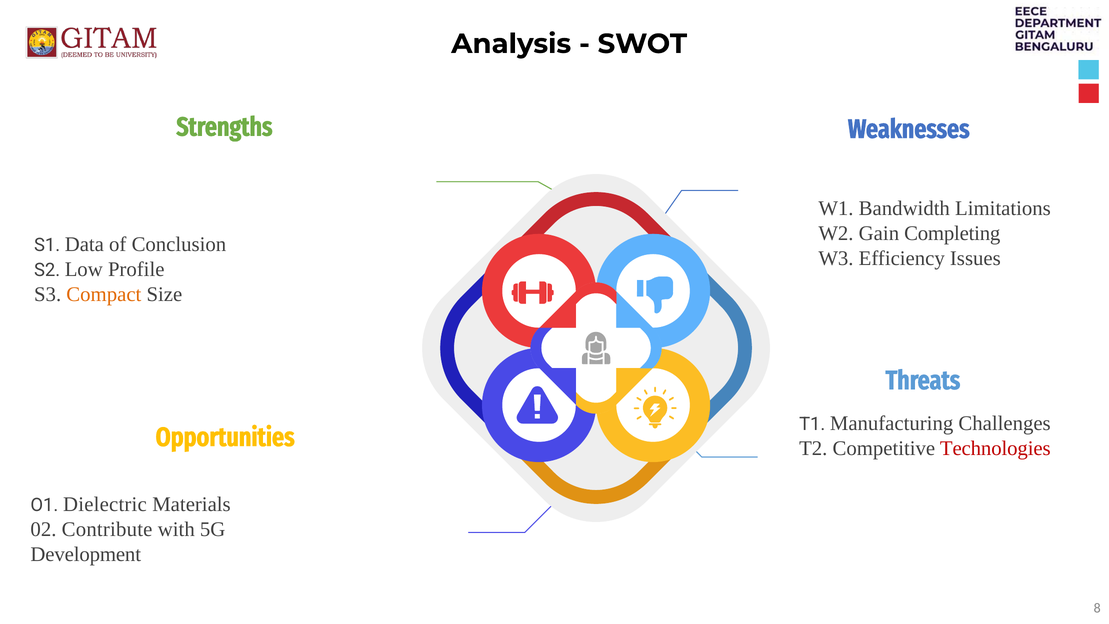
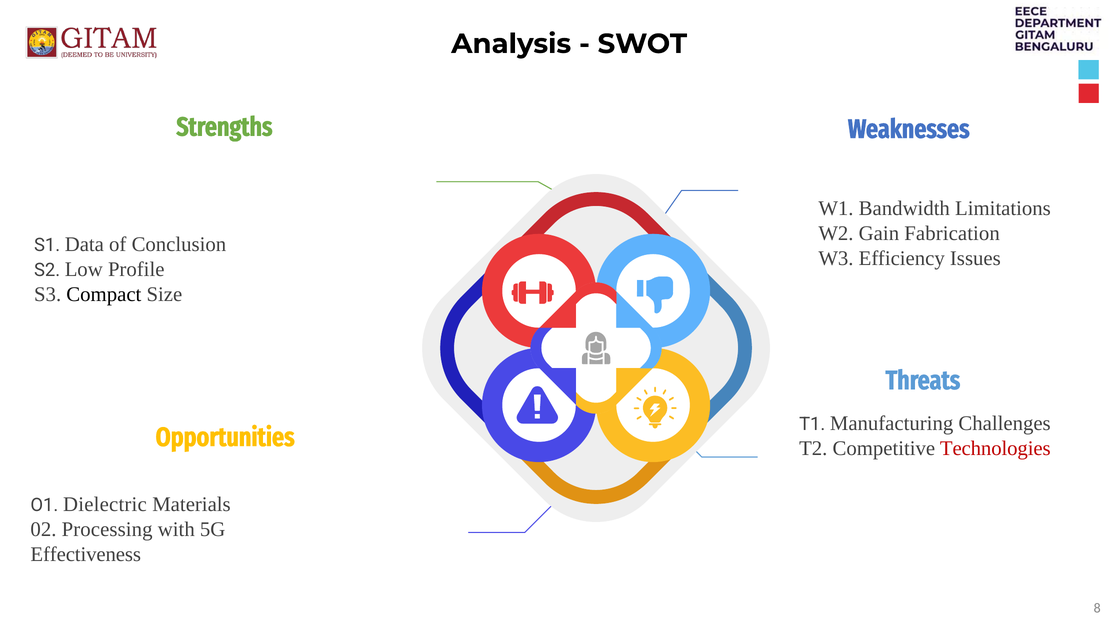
Completing: Completing -> Fabrication
Compact colour: orange -> black
Contribute: Contribute -> Processing
Development: Development -> Effectiveness
